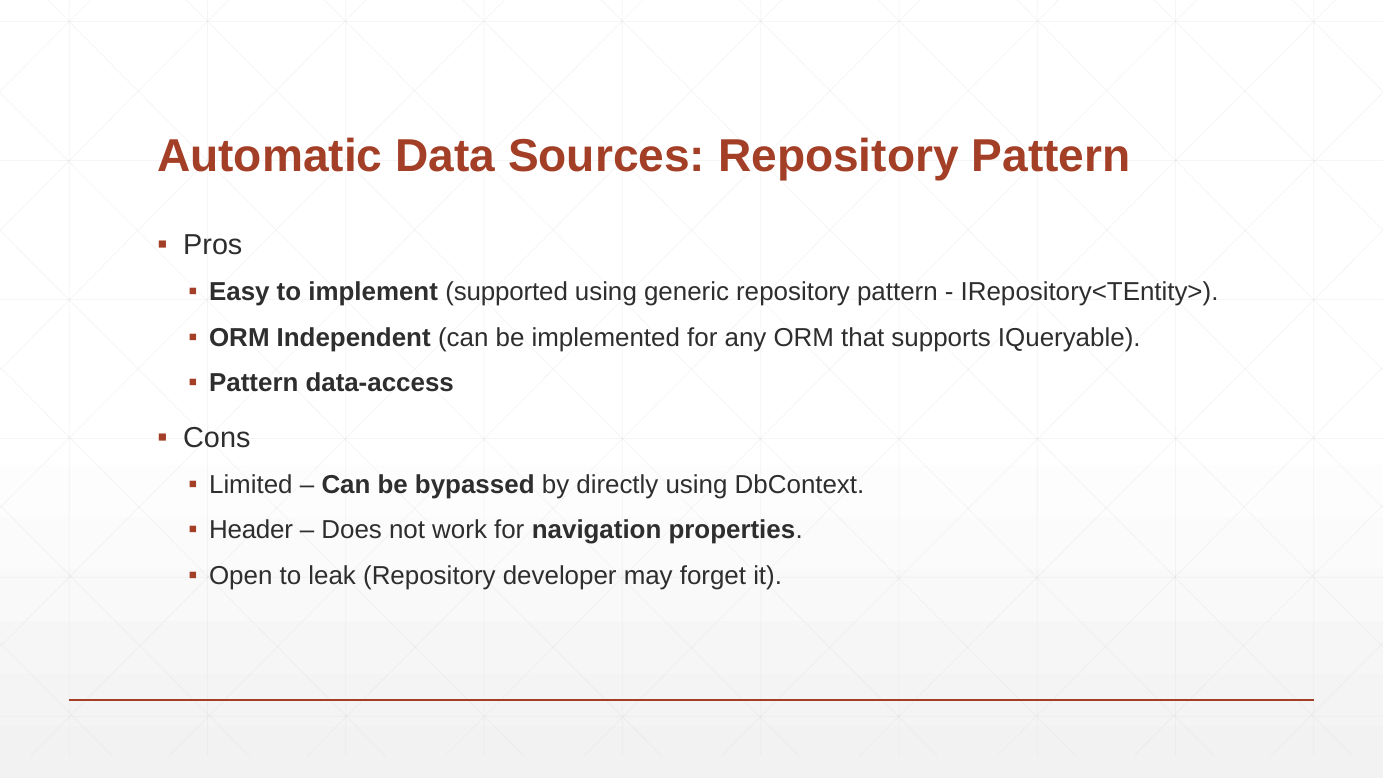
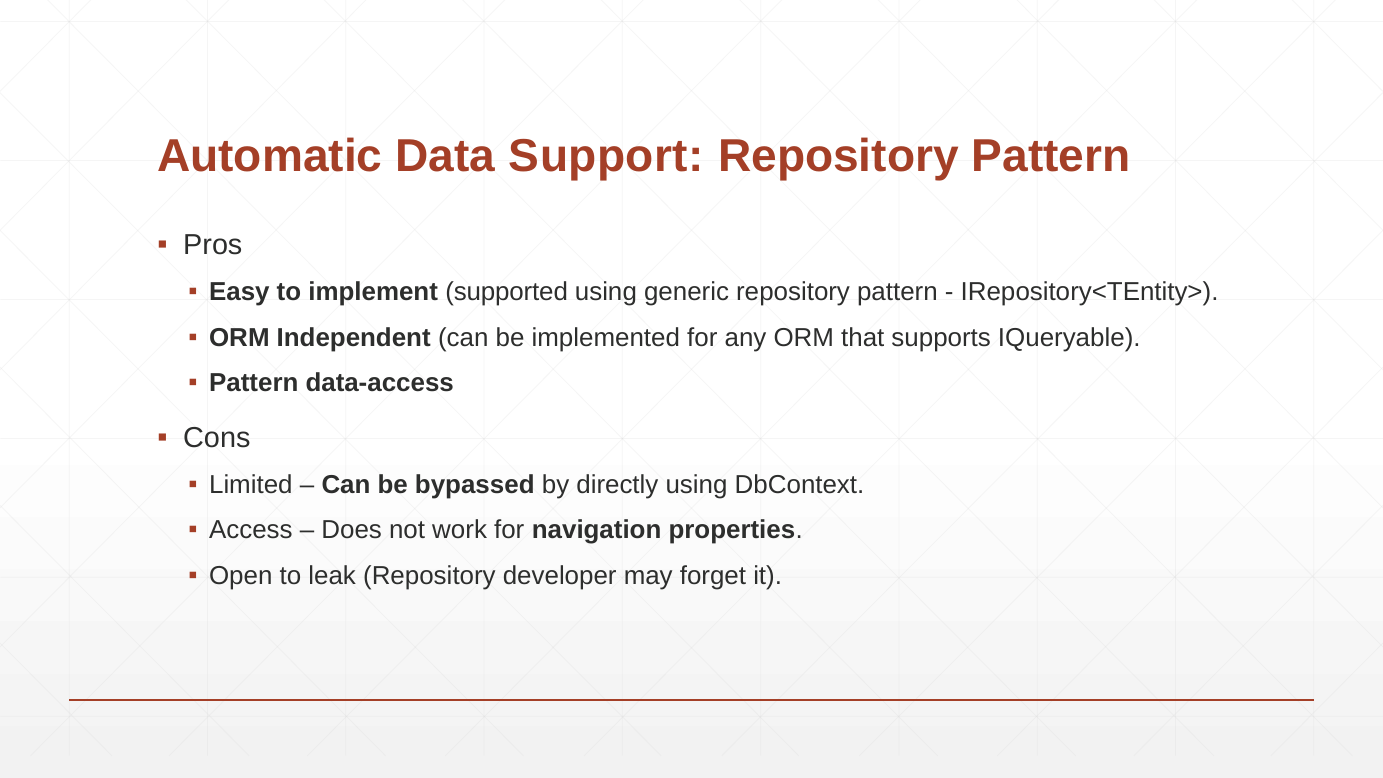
Sources: Sources -> Support
Header: Header -> Access
